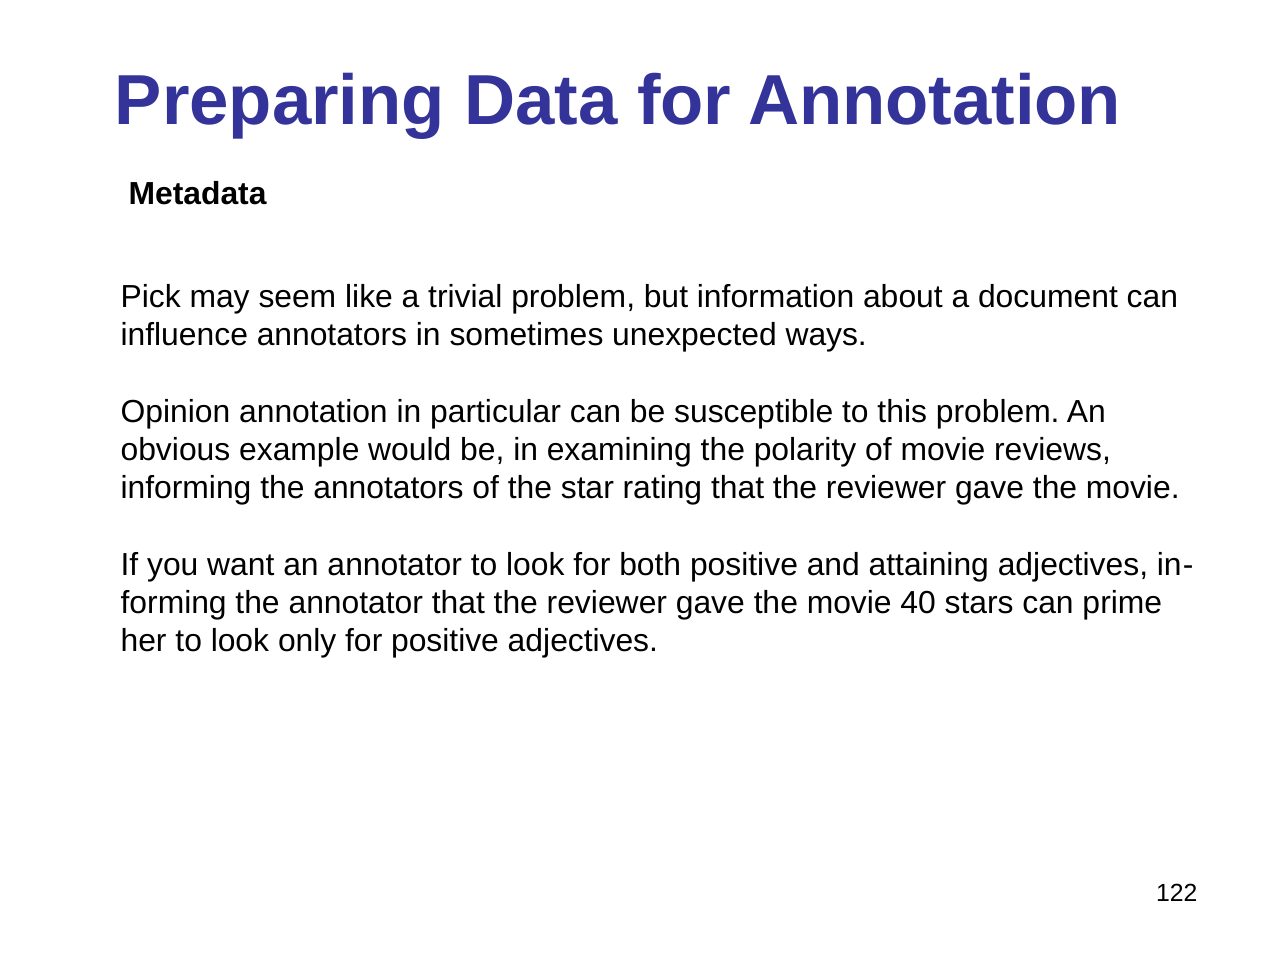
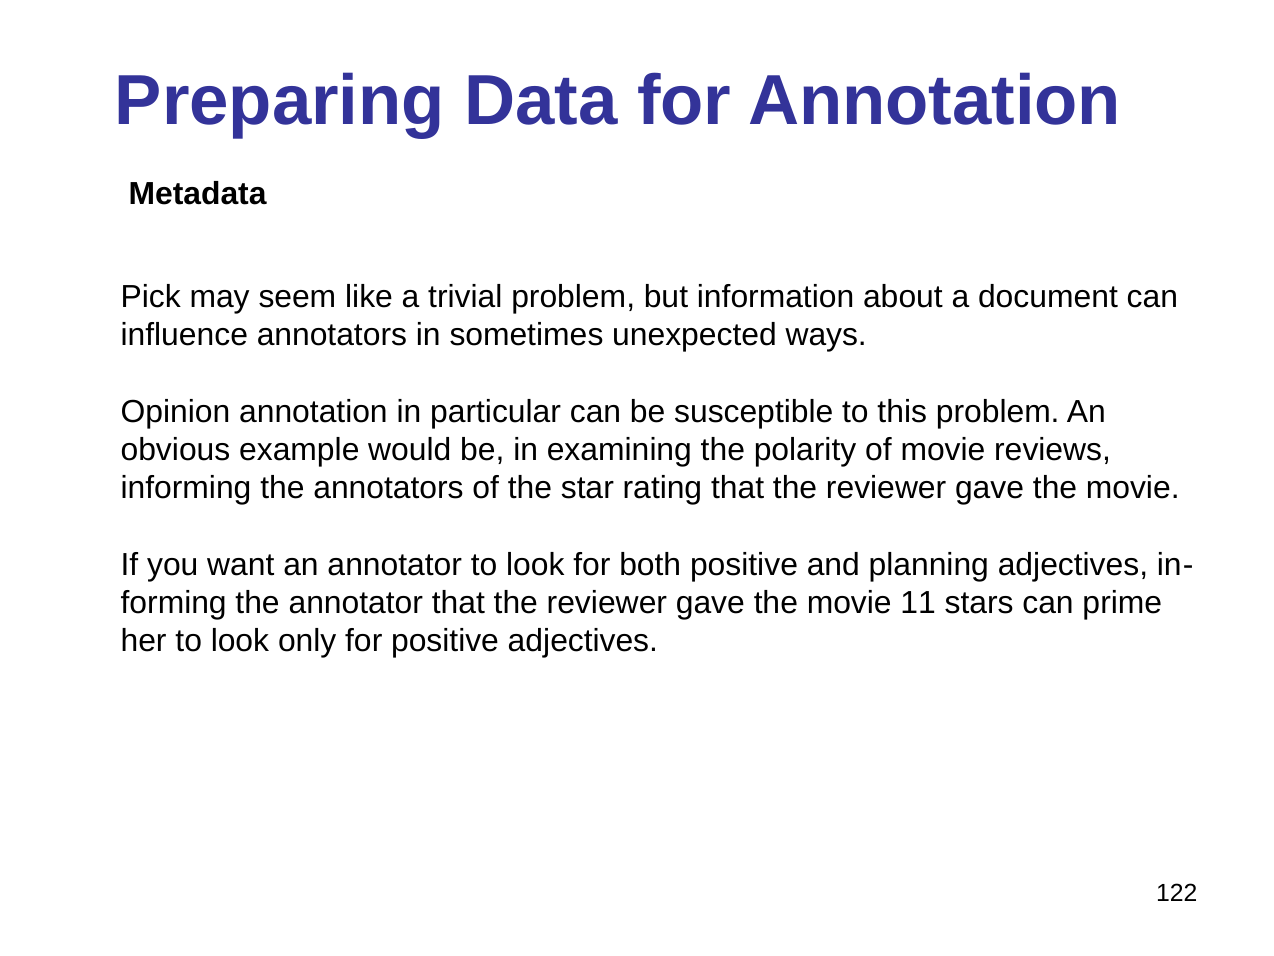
attaining: attaining -> planning
40: 40 -> 11
